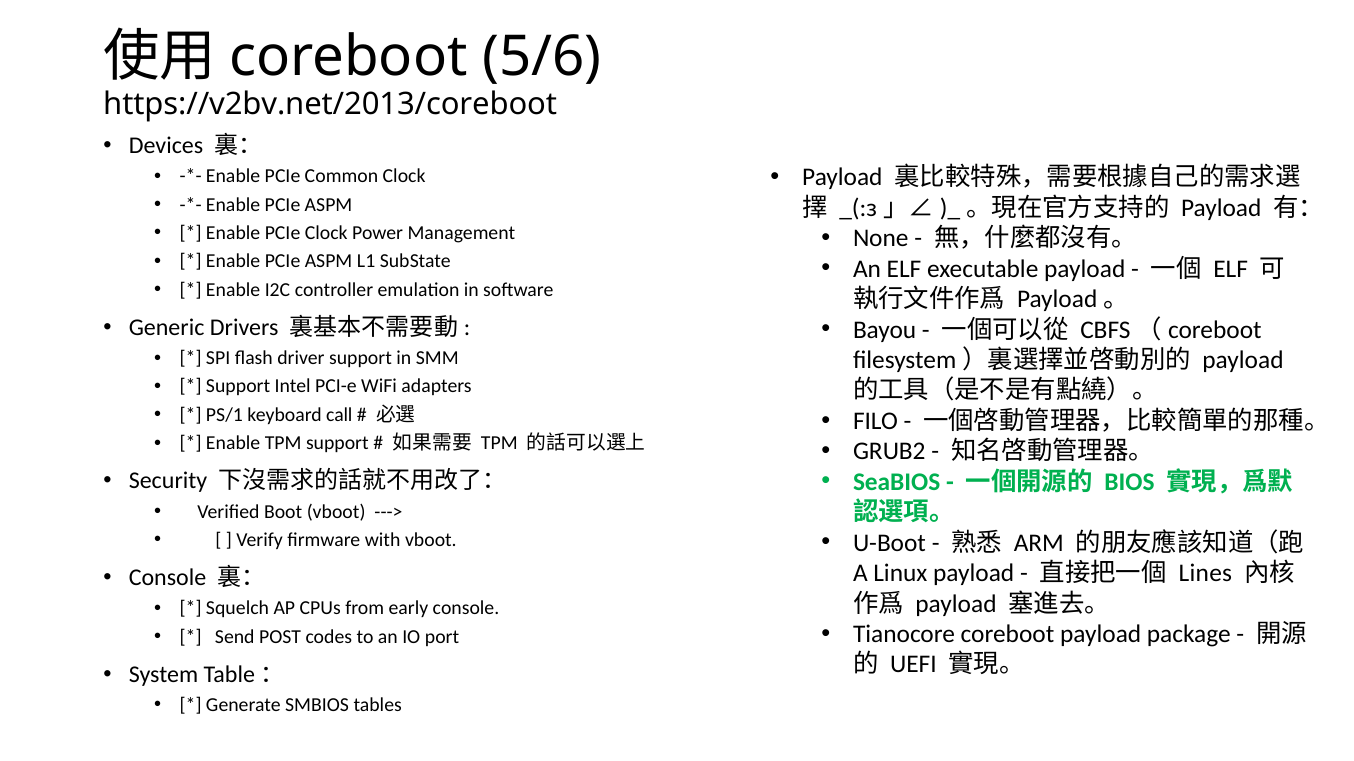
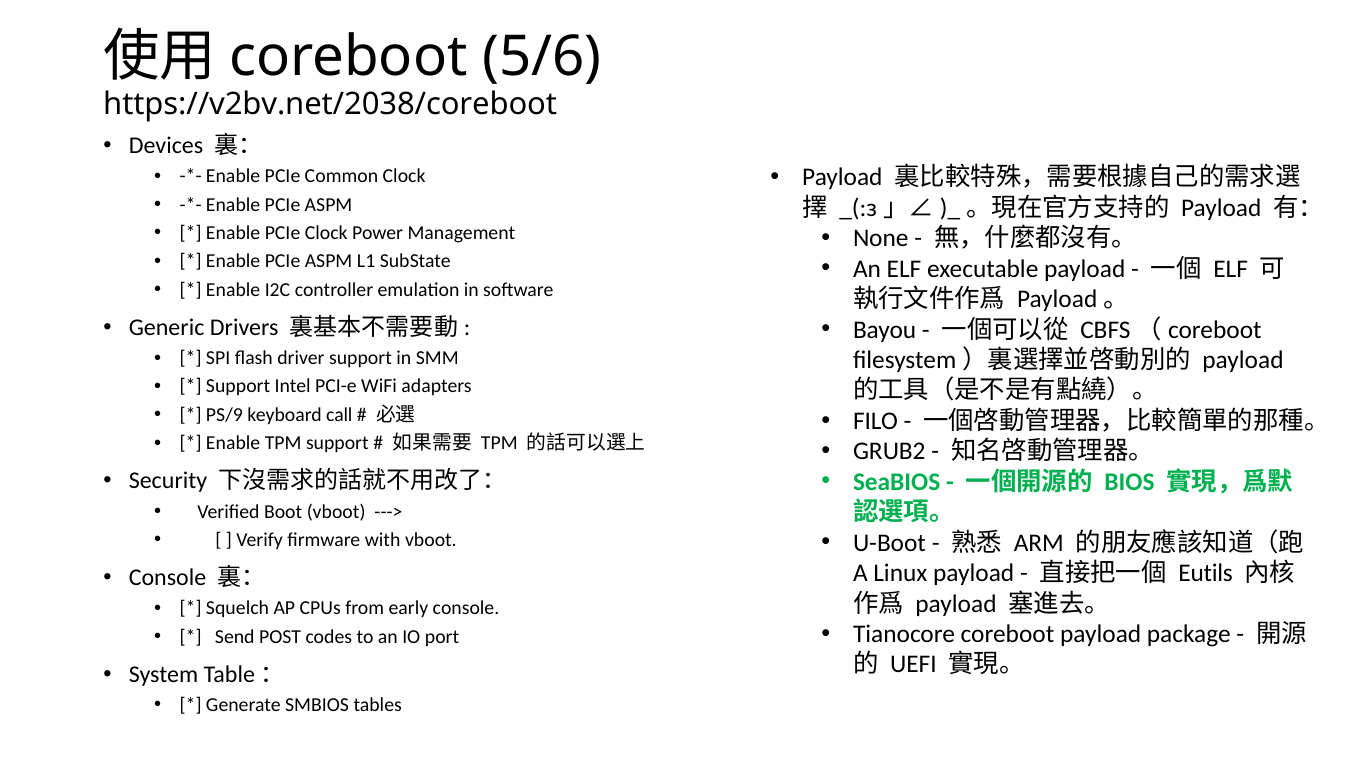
https://v2bv.net/2013/coreboot: https://v2bv.net/2013/coreboot -> https://v2bv.net/2038/coreboot
PS/1: PS/1 -> PS/9
Lines: Lines -> Eutils
